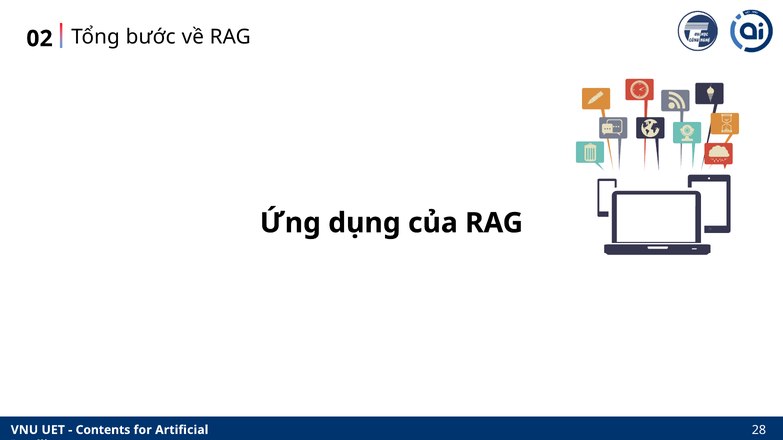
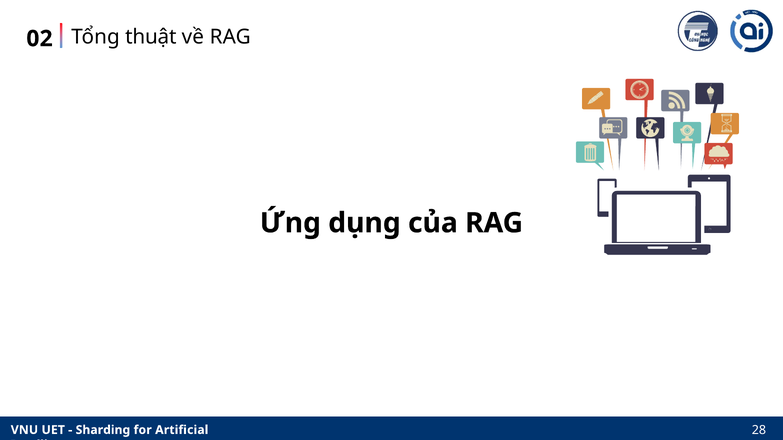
bước: bước -> thuật
Contents: Contents -> Sharding
